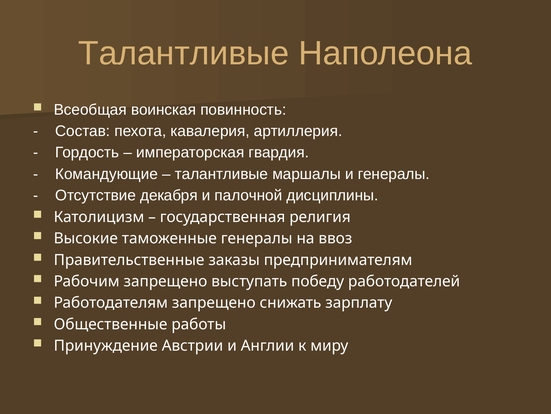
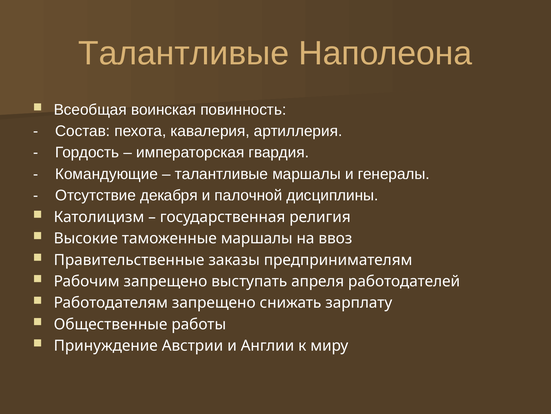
таможенные генералы: генералы -> маршалы
победу: победу -> апреля
